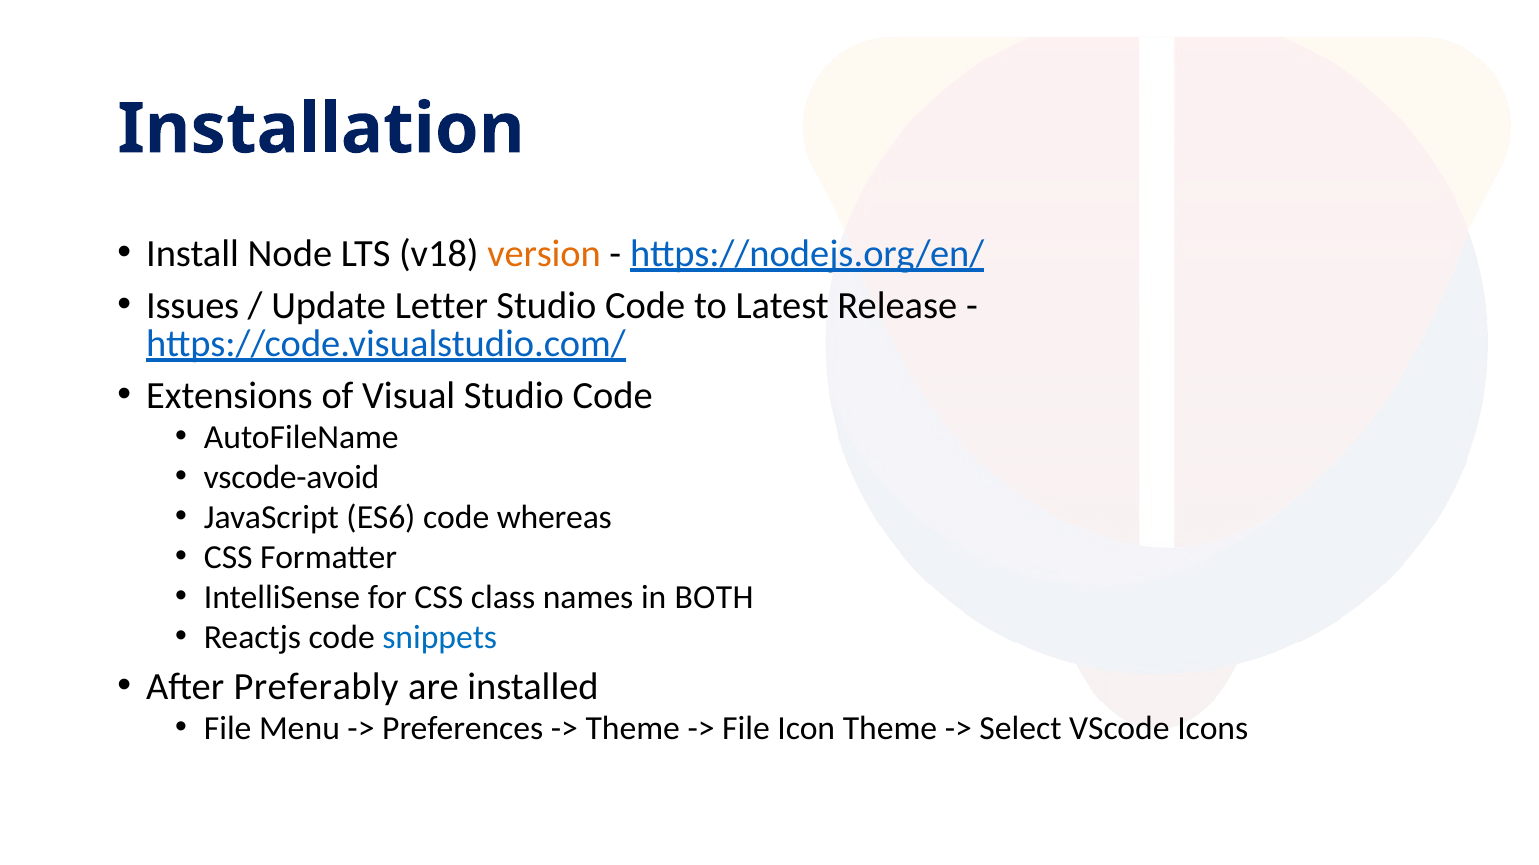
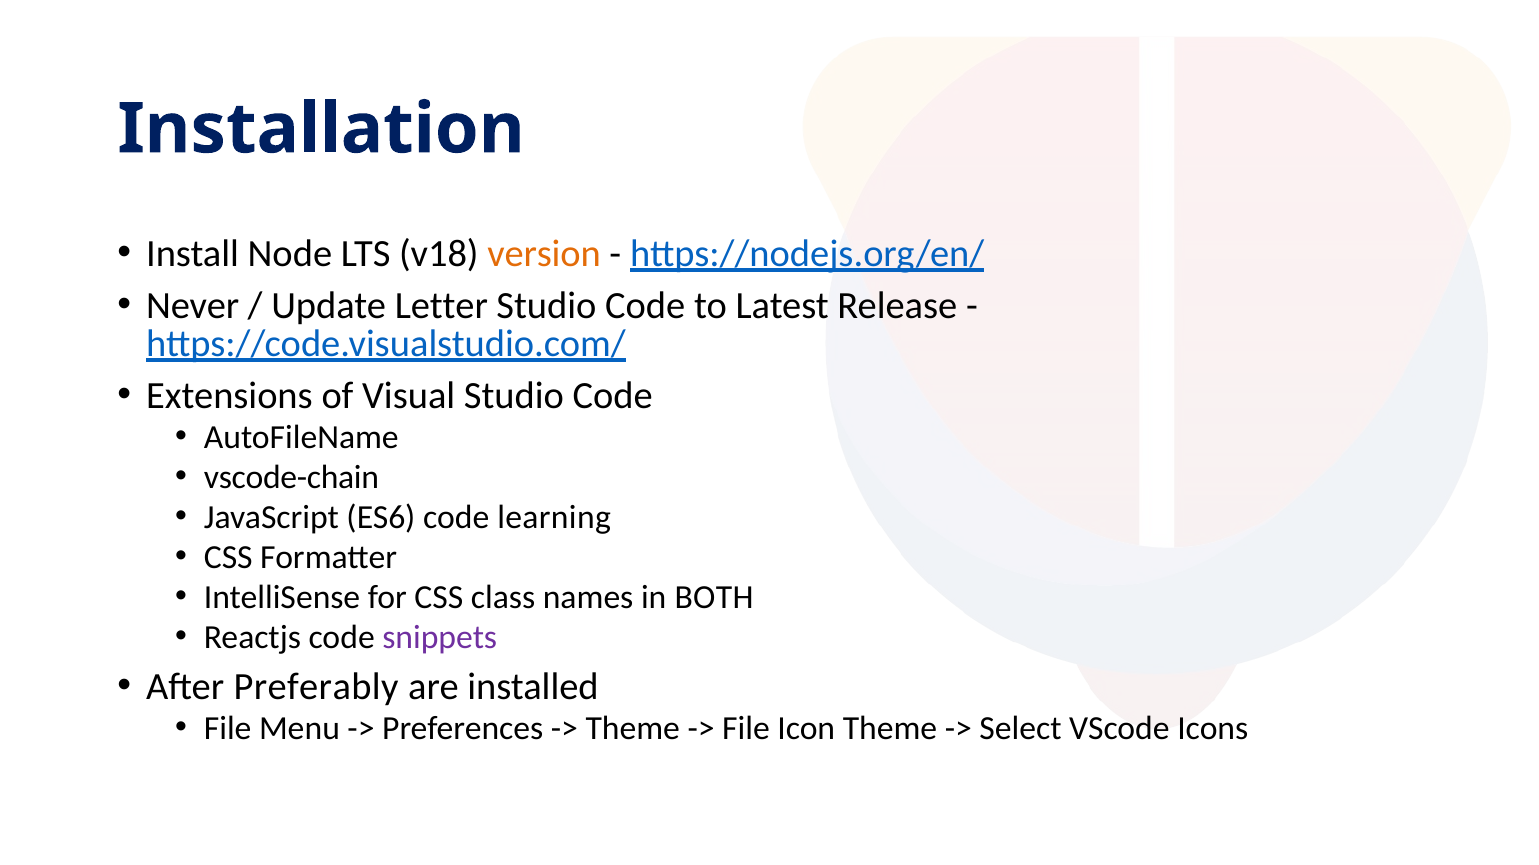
Issues: Issues -> Never
vscode-avoid: vscode-avoid -> vscode-chain
whereas: whereas -> learning
snippets colour: blue -> purple
